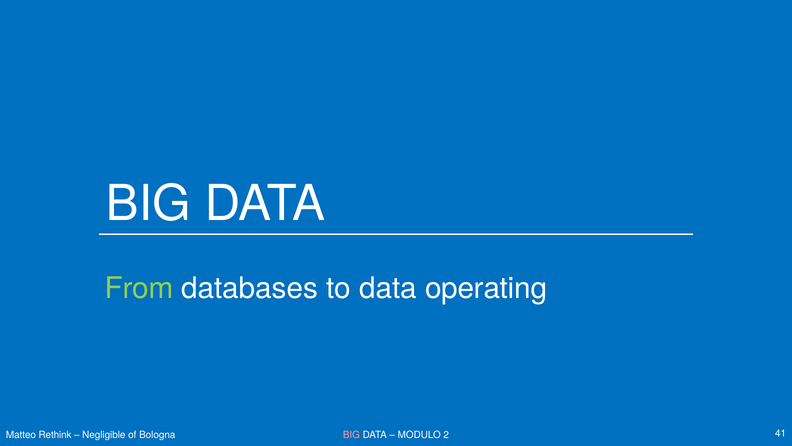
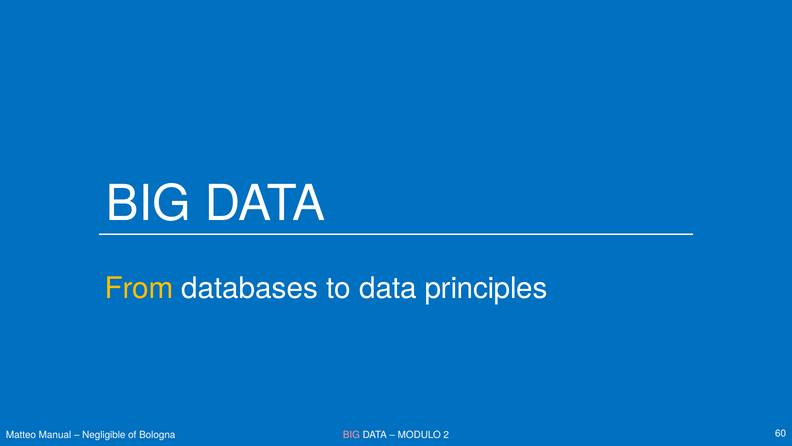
From colour: light green -> yellow
operating: operating -> principles
Rethink: Rethink -> Manual
41: 41 -> 60
